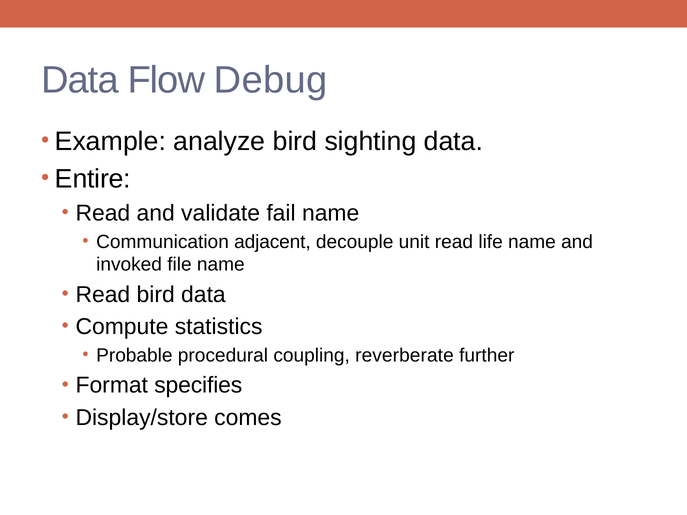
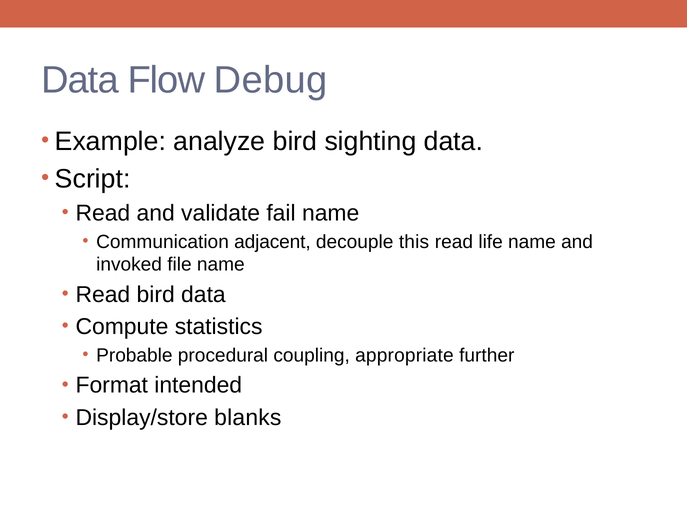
Entire: Entire -> Script
unit: unit -> this
reverberate: reverberate -> appropriate
specifies: specifies -> intended
comes: comes -> blanks
